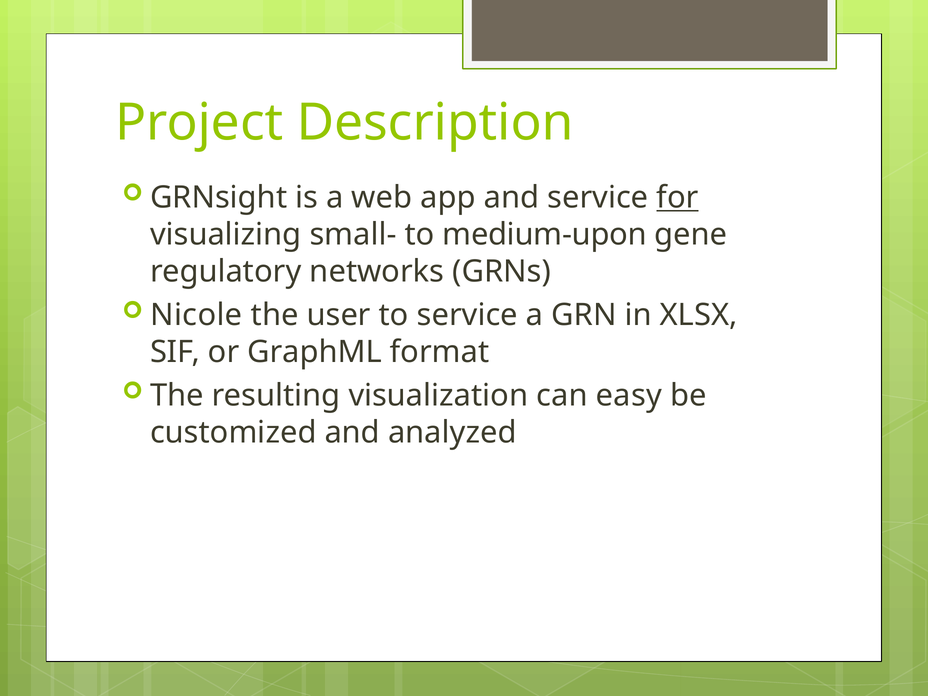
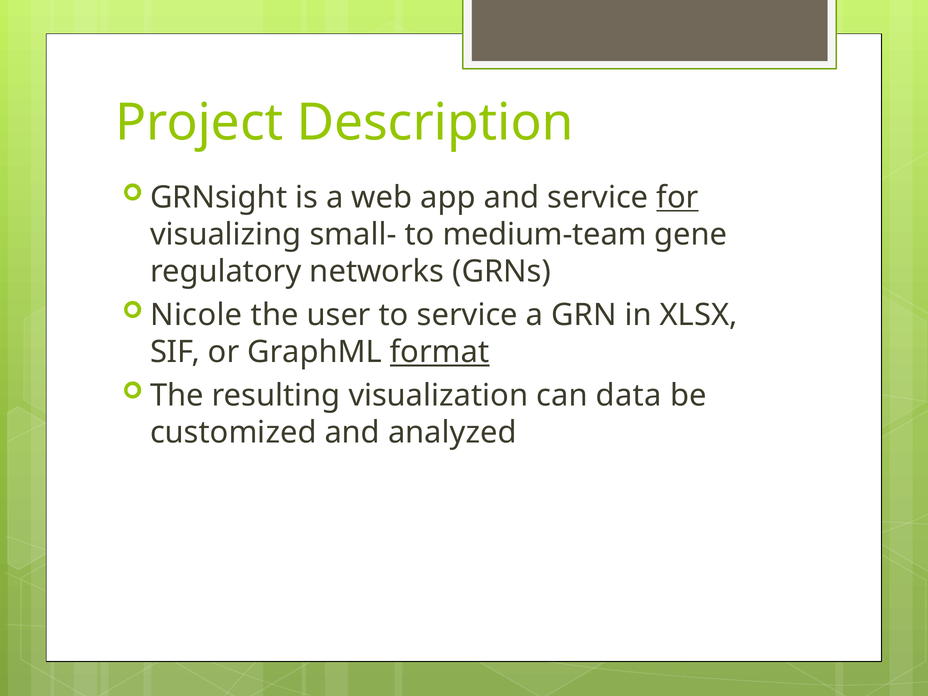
medium-upon: medium-upon -> medium-team
format underline: none -> present
easy: easy -> data
